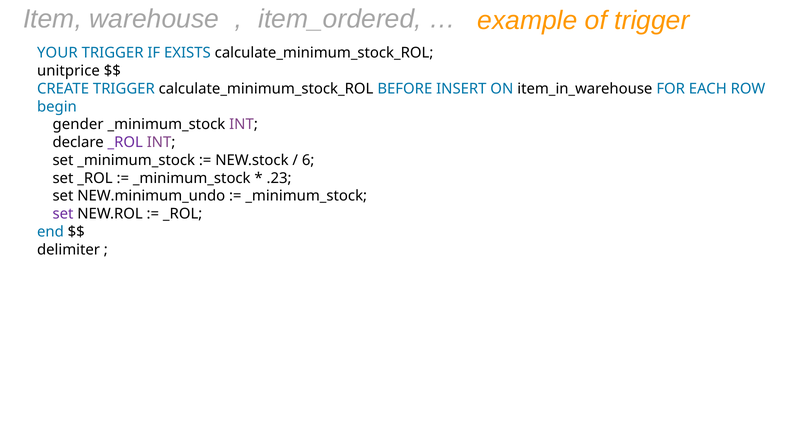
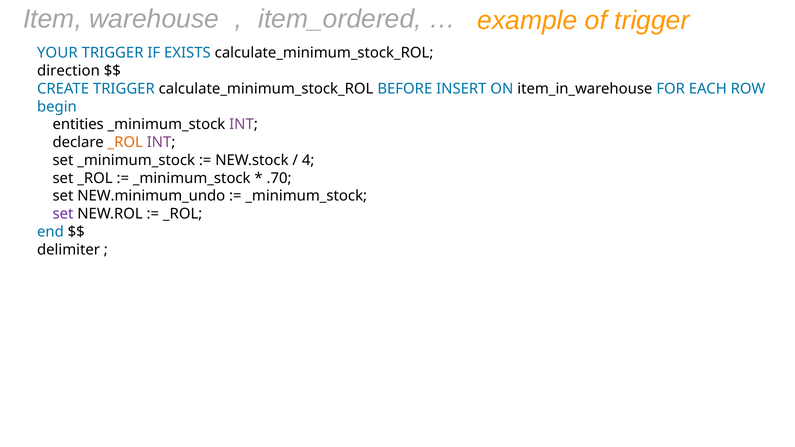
unitprice: unitprice -> direction
gender: gender -> entities
_ROL at (125, 142) colour: purple -> orange
6: 6 -> 4
.23: .23 -> .70
